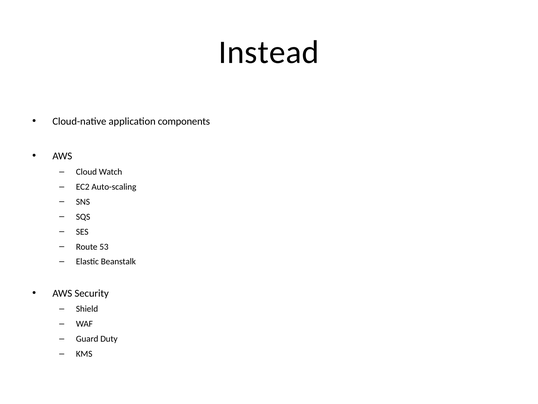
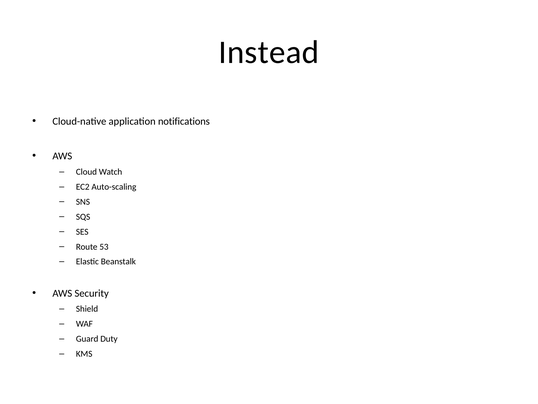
components: components -> notifications
